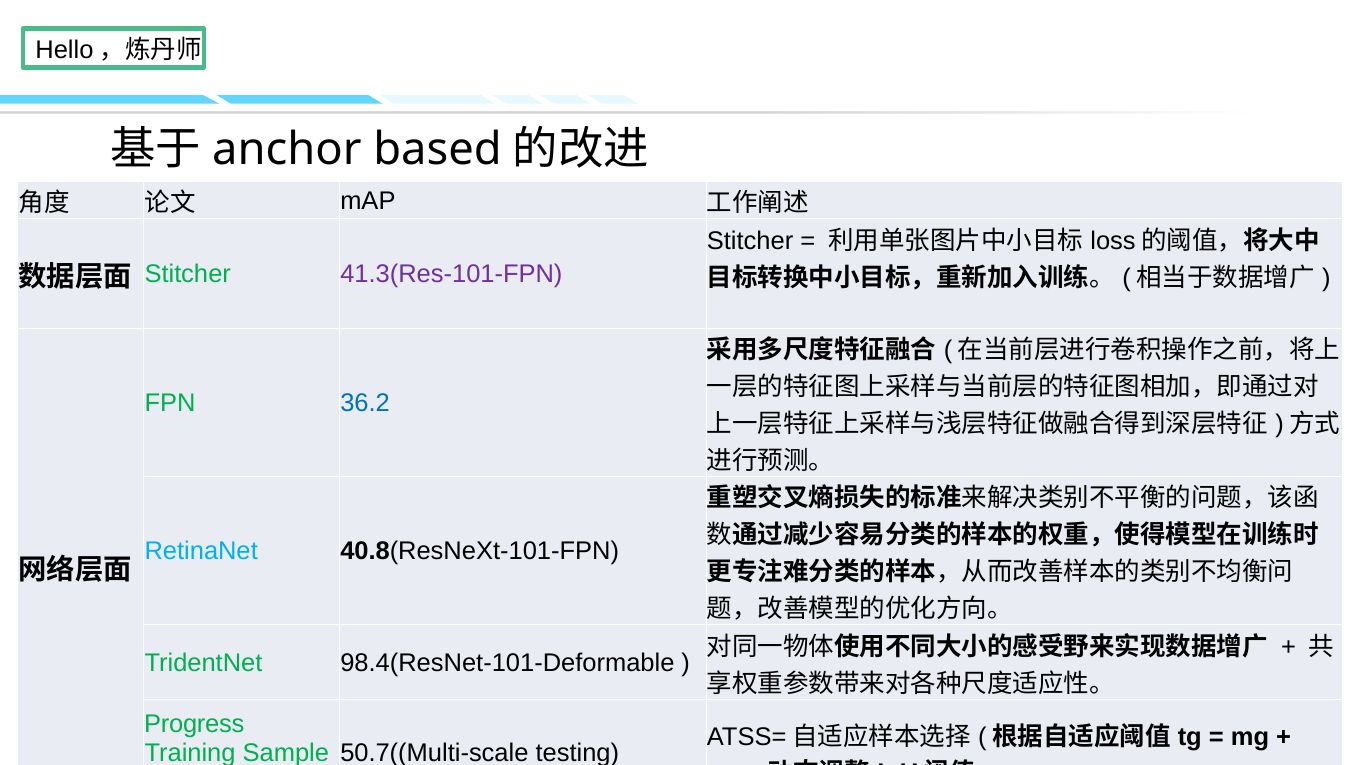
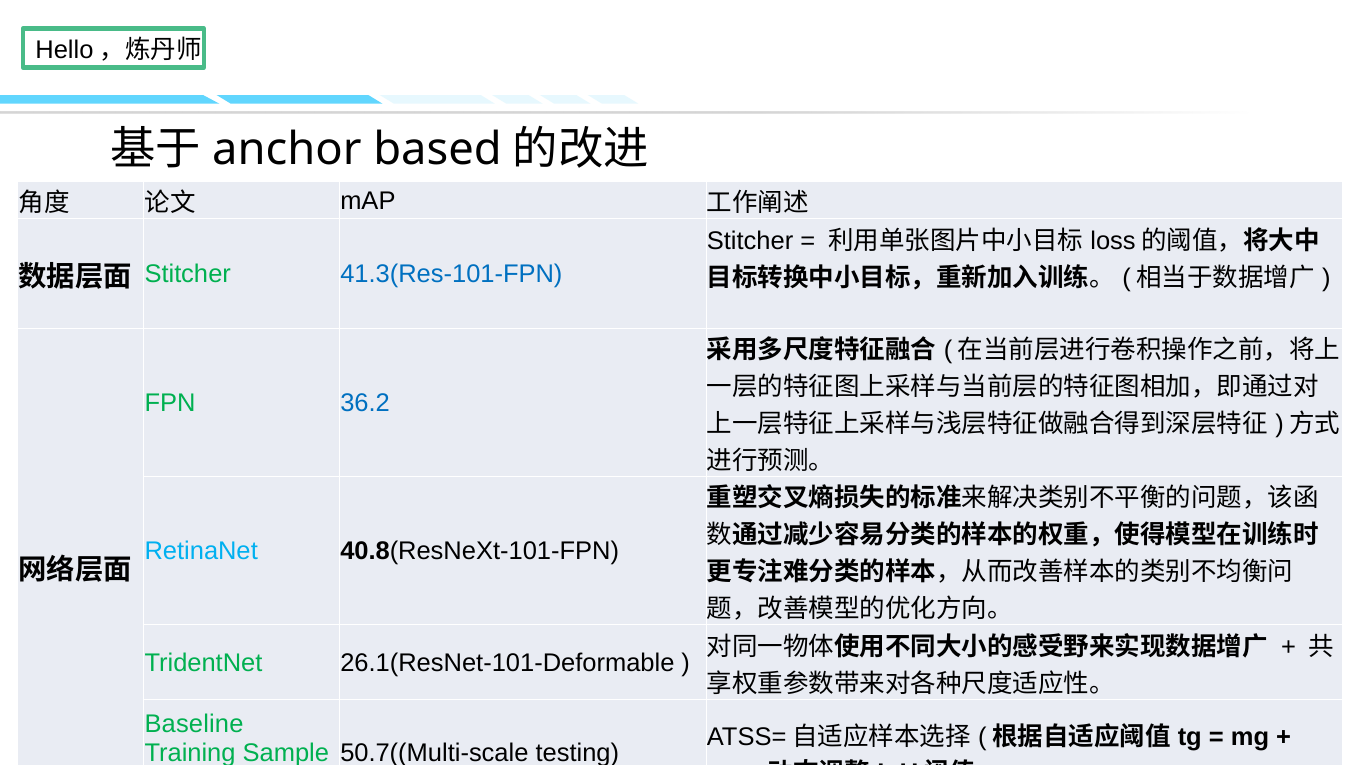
41.3(Res-101-FPN colour: purple -> blue
98.4(ResNet-101-Deformable: 98.4(ResNet-101-Deformable -> 26.1(ResNet-101-Deformable
Progress: Progress -> Baseline
